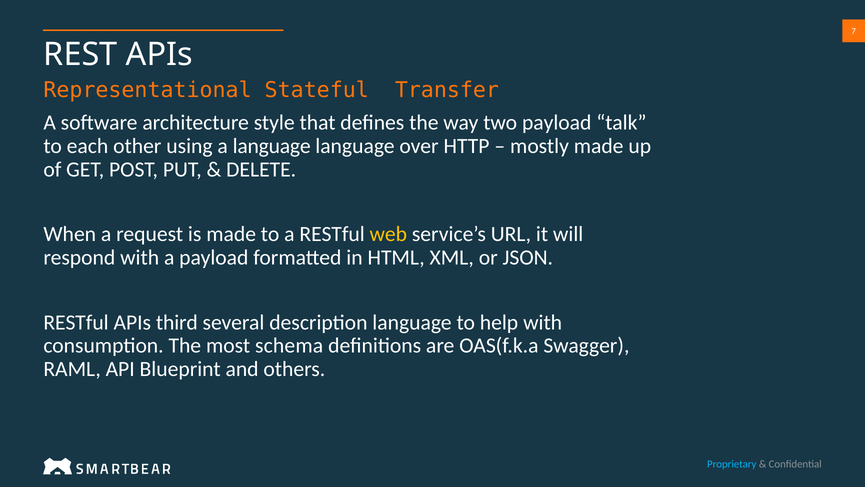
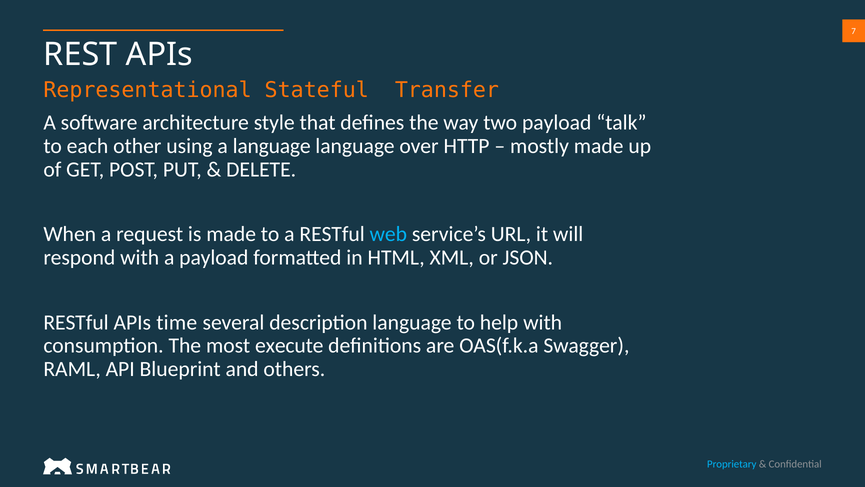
web colour: yellow -> light blue
third: third -> time
schema: schema -> execute
